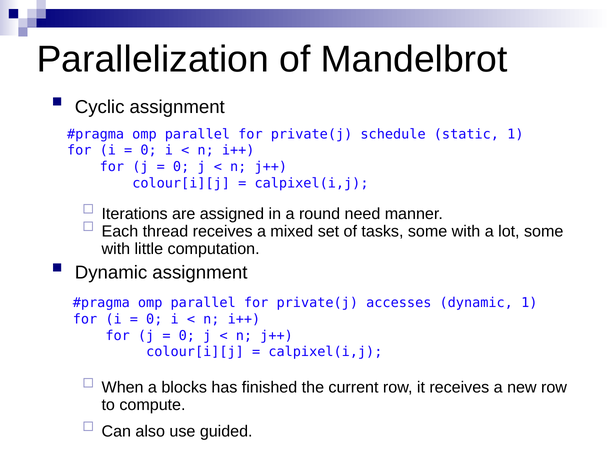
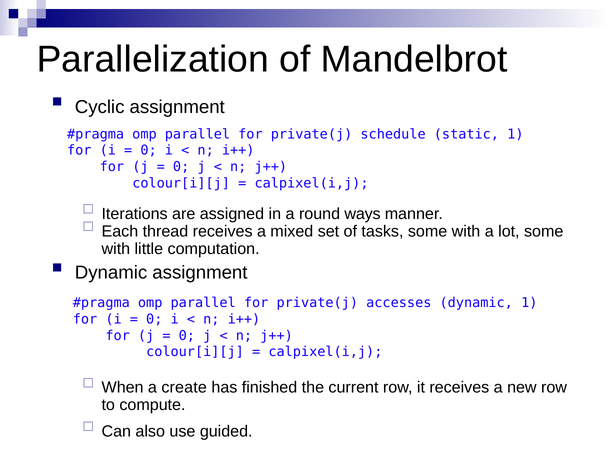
need: need -> ways
blocks: blocks -> create
